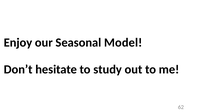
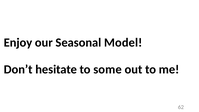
study: study -> some
